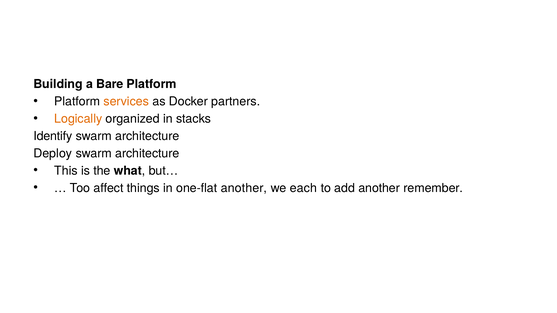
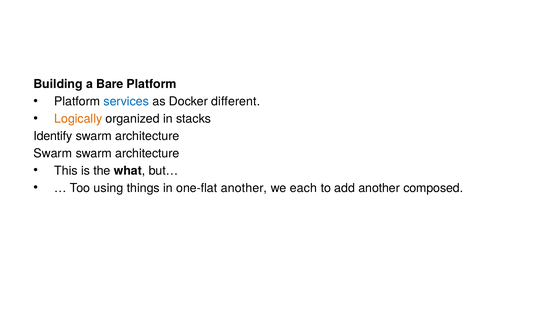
services colour: orange -> blue
partners: partners -> different
Deploy at (53, 153): Deploy -> Swarm
affect: affect -> using
remember: remember -> composed
